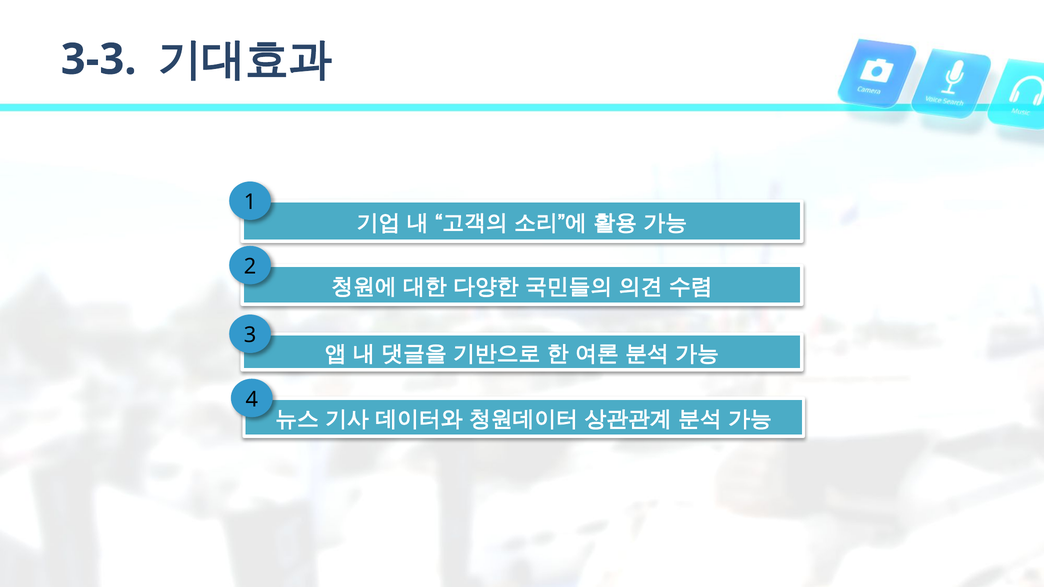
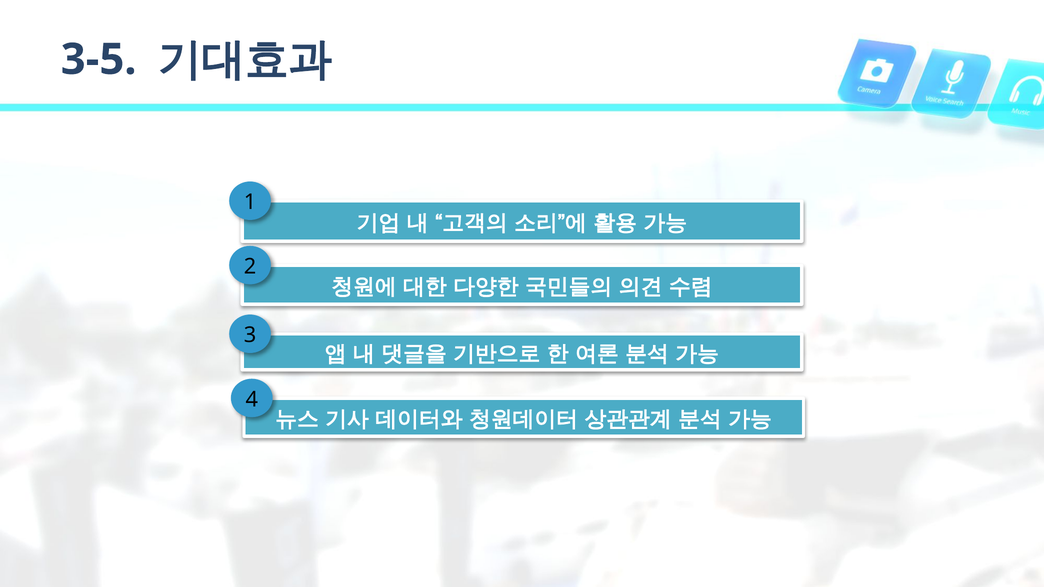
3-3: 3-3 -> 3-5
